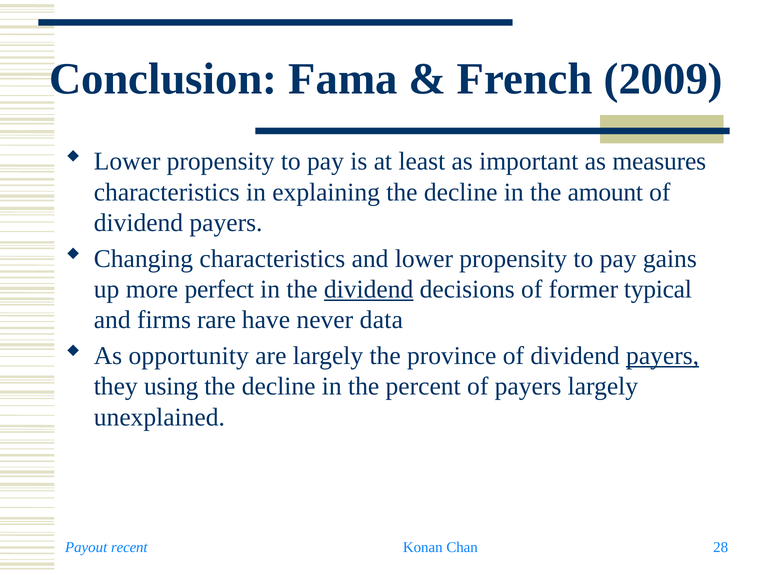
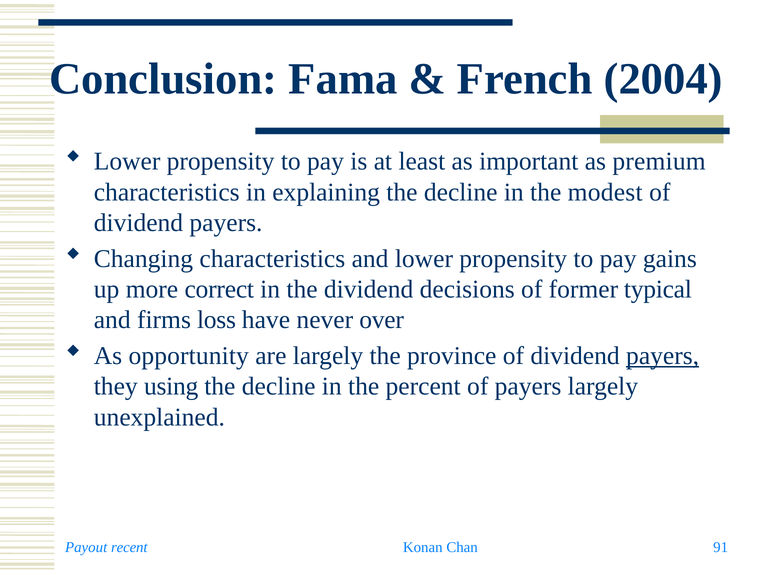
2009: 2009 -> 2004
measures: measures -> premium
amount: amount -> modest
perfect: perfect -> correct
dividend at (369, 289) underline: present -> none
rare: rare -> loss
data: data -> over
28: 28 -> 91
